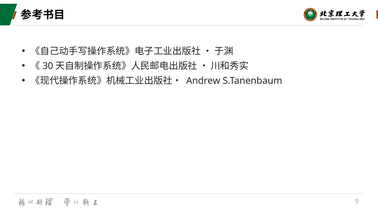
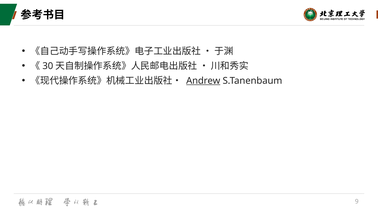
Andrew underline: none -> present
